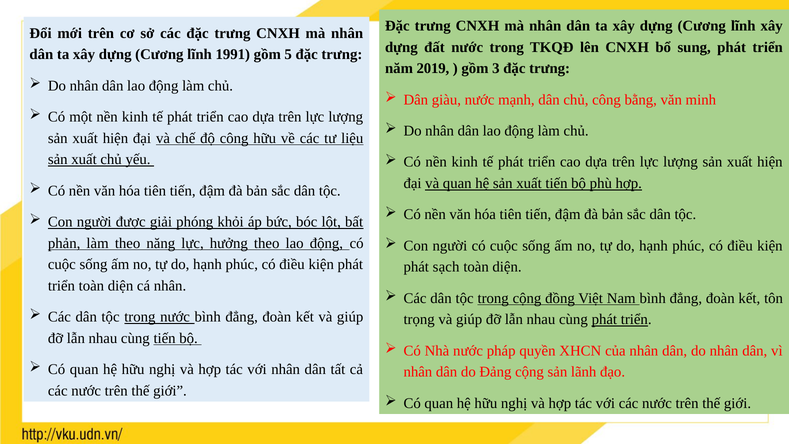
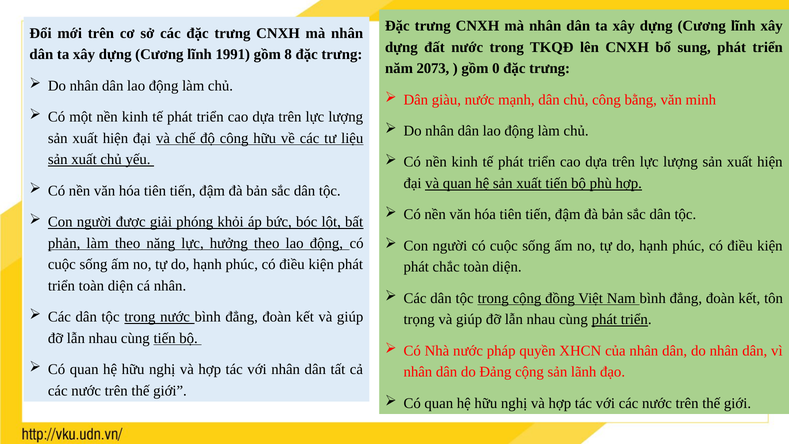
5: 5 -> 8
2019: 2019 -> 2073
3: 3 -> 0
sạch: sạch -> chắc
